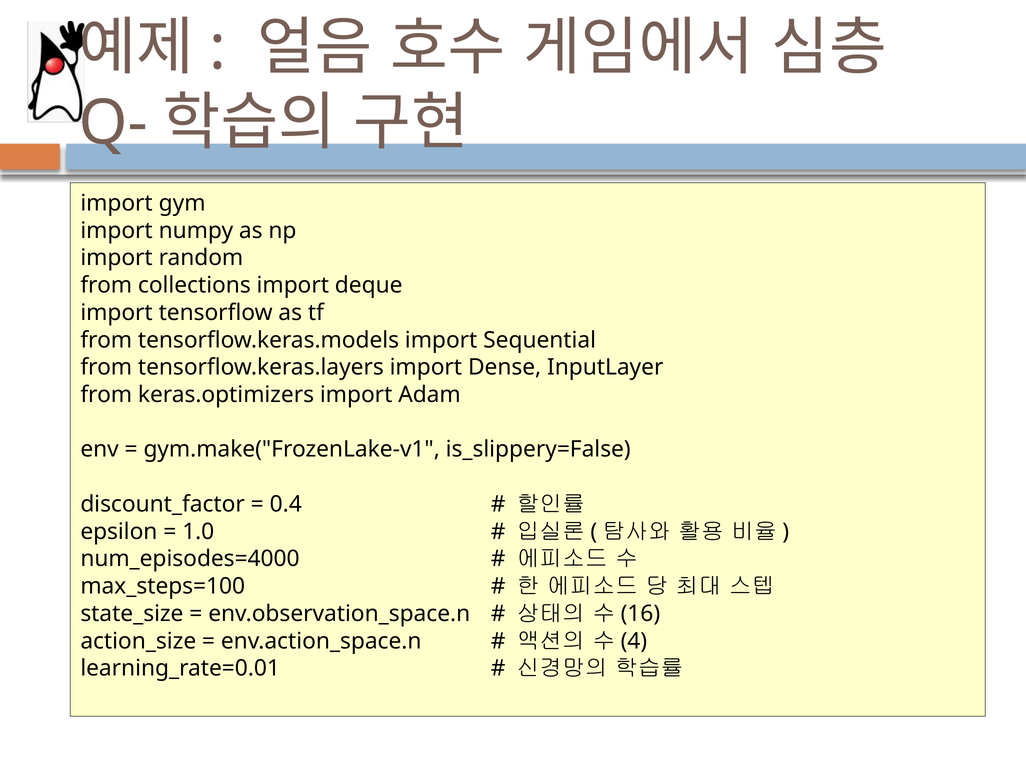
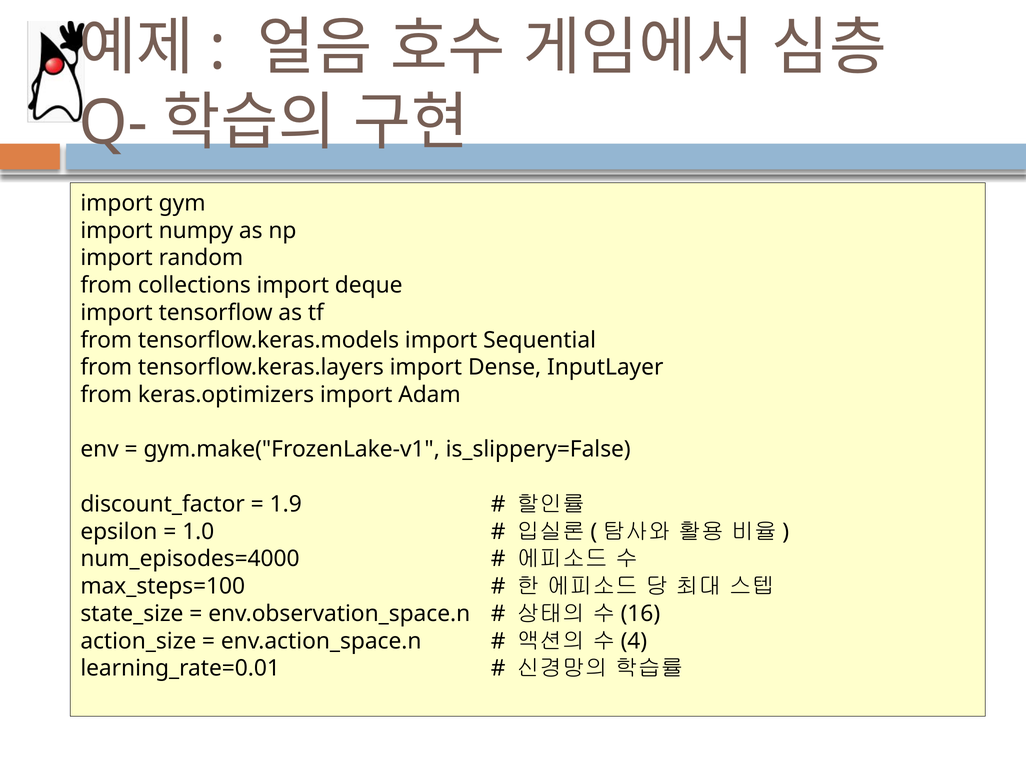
0.4: 0.4 -> 1.9
